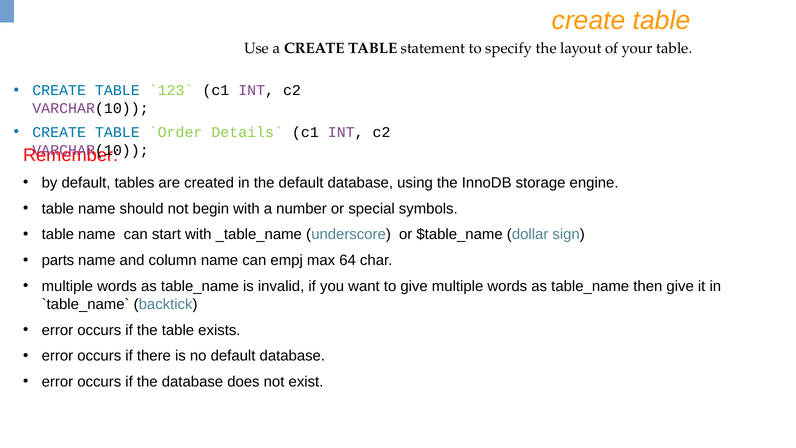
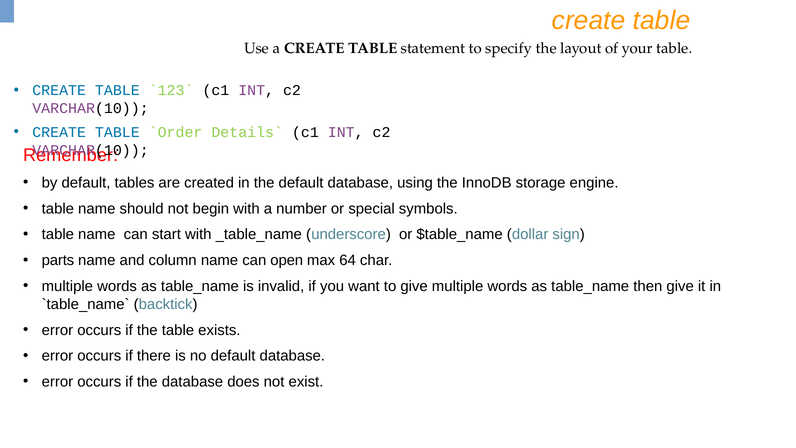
empj: empj -> open
